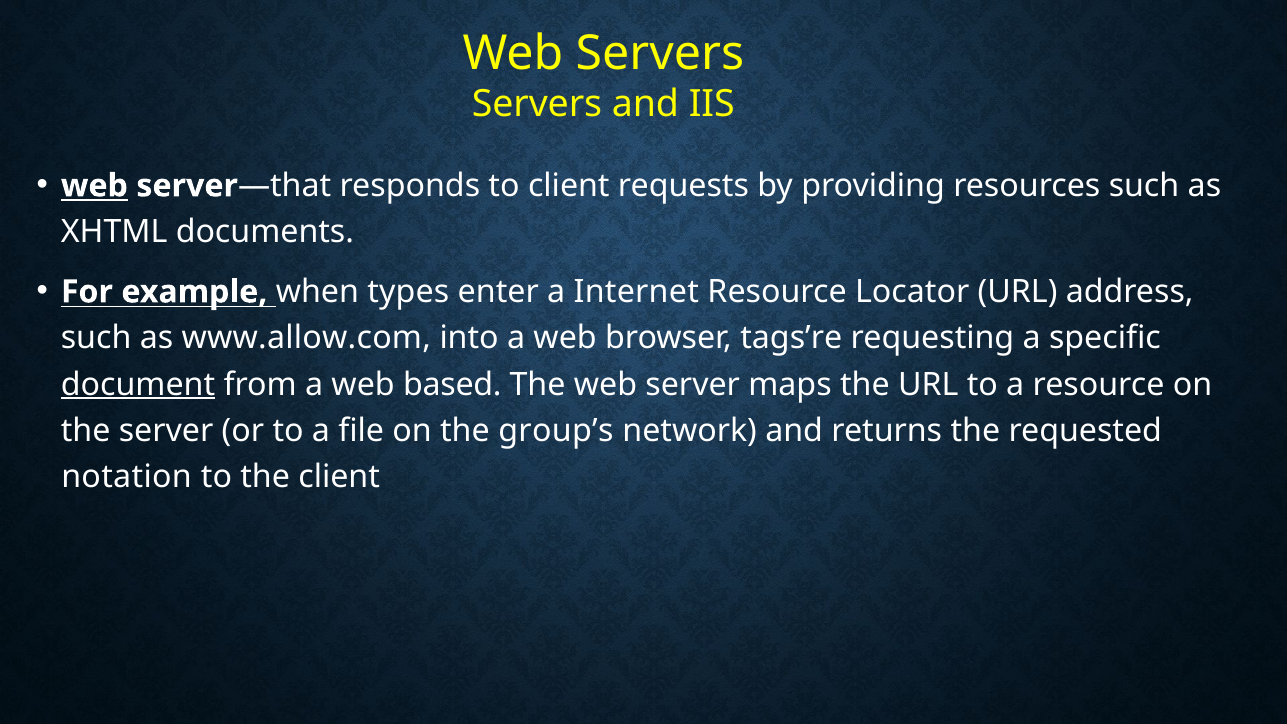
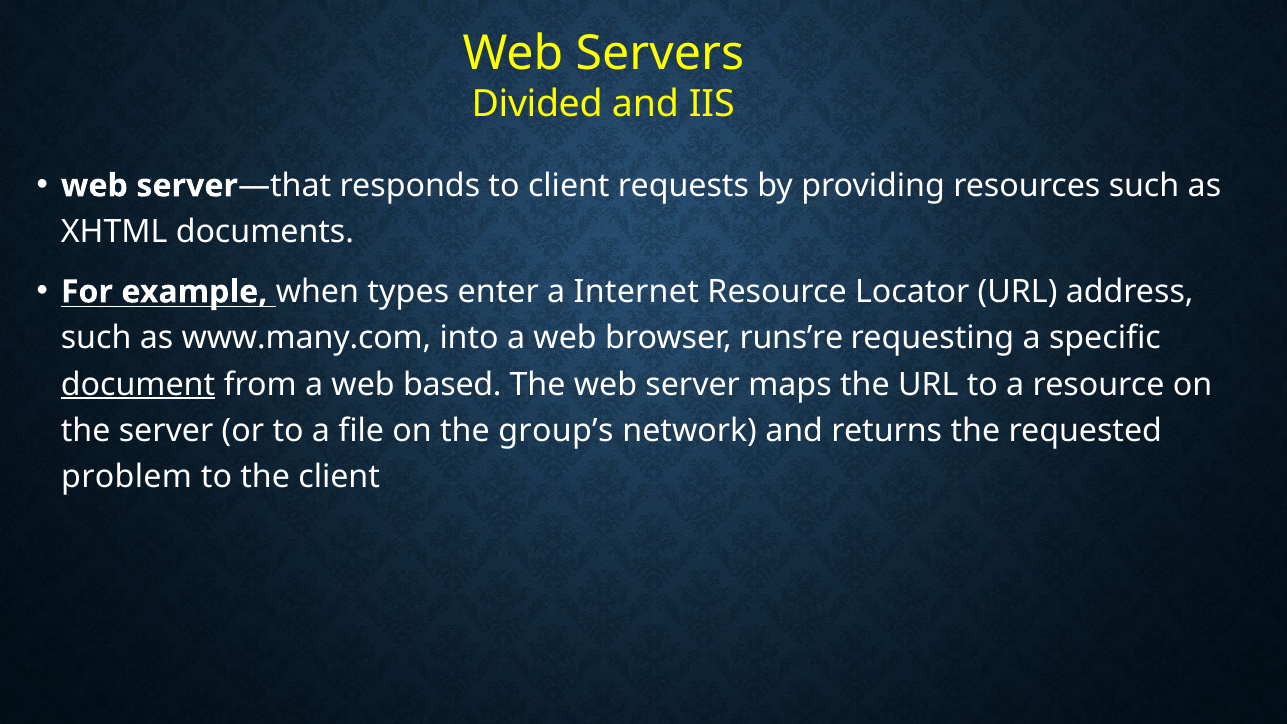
Servers at (537, 105): Servers -> Divided
web at (94, 186) underline: present -> none
www.allow.com: www.allow.com -> www.many.com
tags’re: tags’re -> runs’re
notation: notation -> problem
